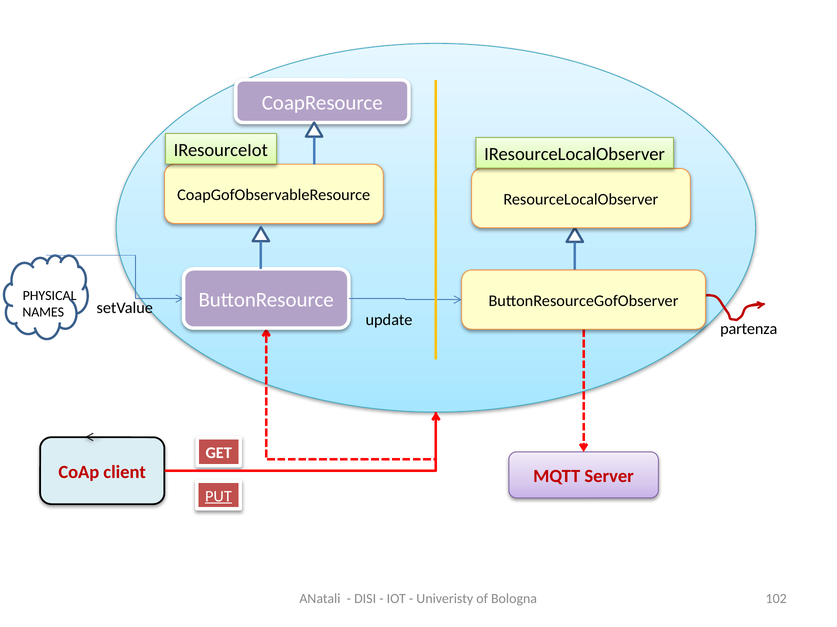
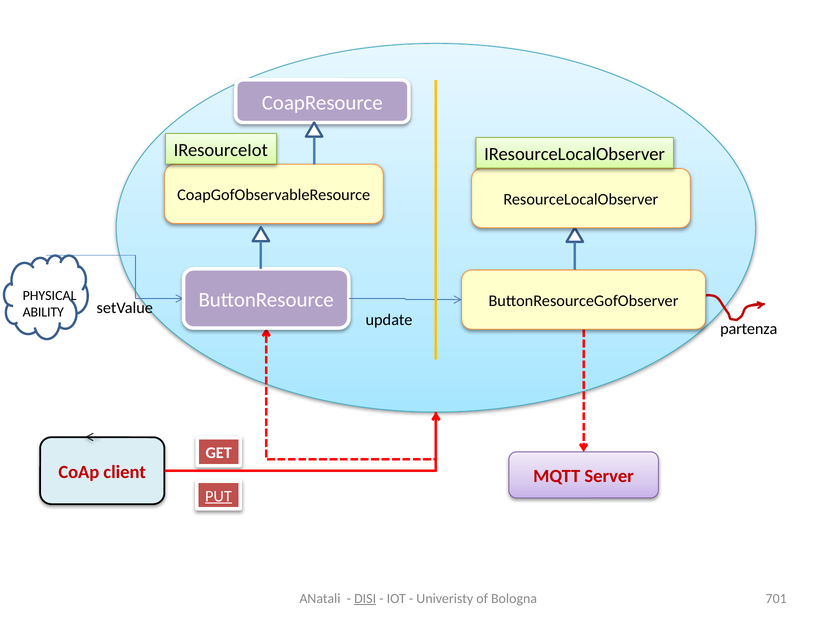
NAMES: NAMES -> ABILITY
DISI underline: none -> present
102: 102 -> 701
